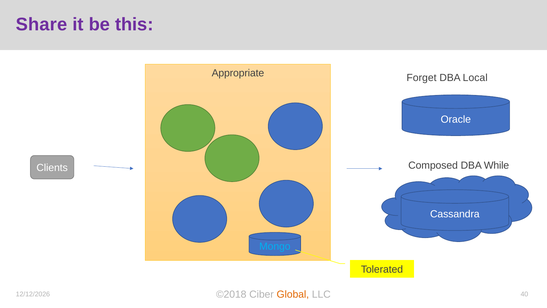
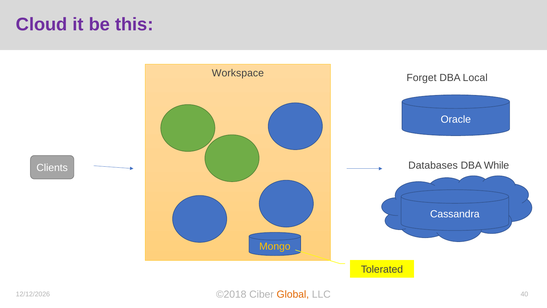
Share: Share -> Cloud
Appropriate: Appropriate -> Workspace
Composed: Composed -> Databases
Mongo colour: light blue -> yellow
